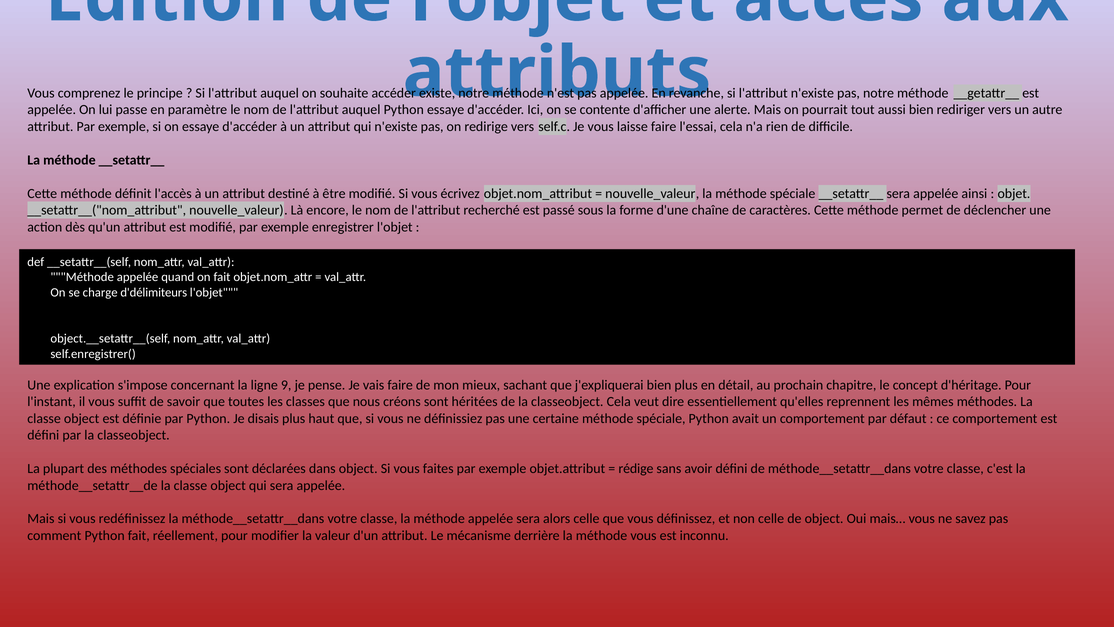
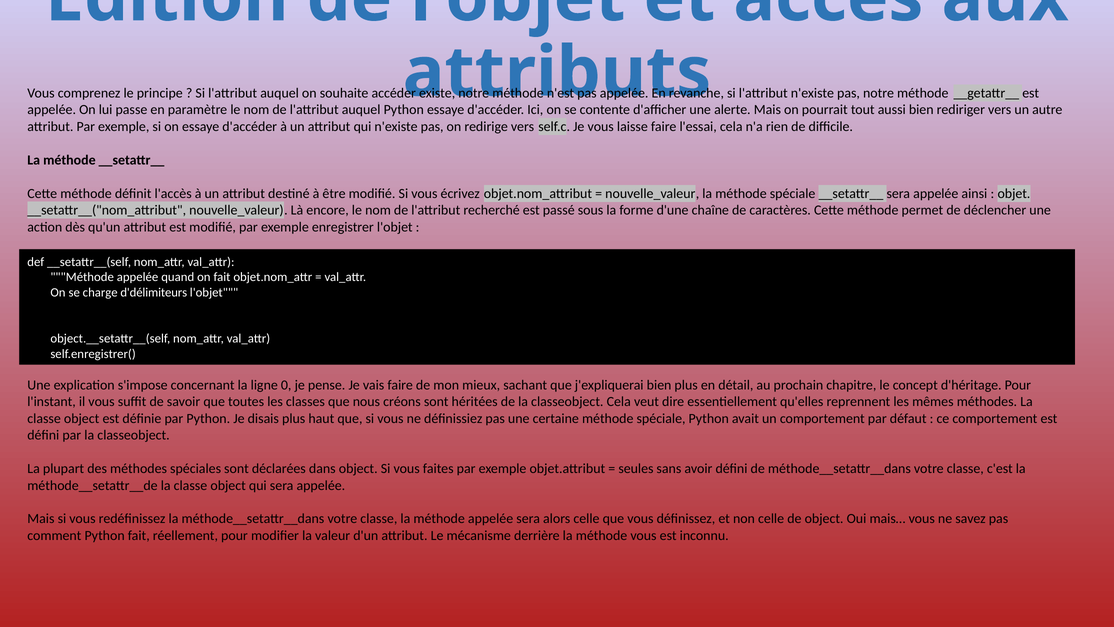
9: 9 -> 0
rédige: rédige -> seules
